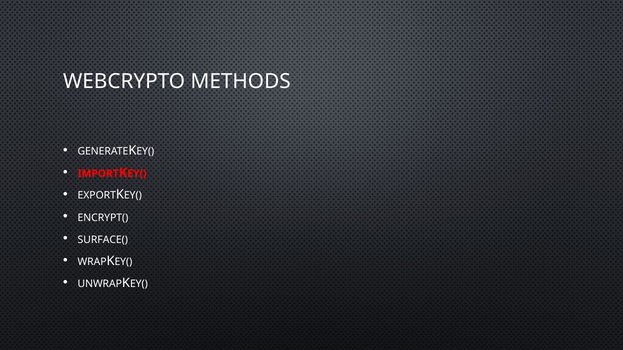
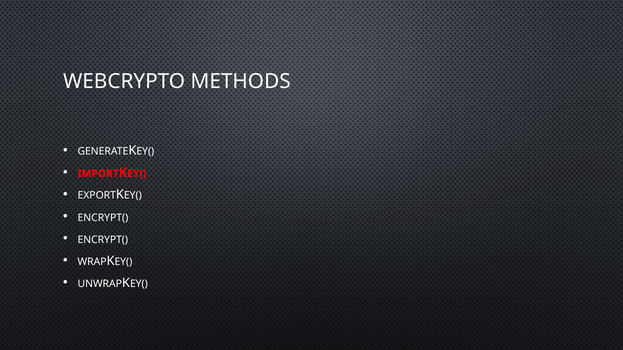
SURFACE( at (103, 240): SURFACE( -> ENCRYPT(
